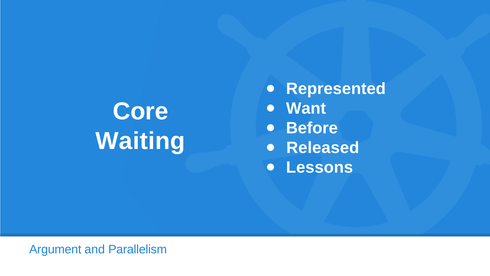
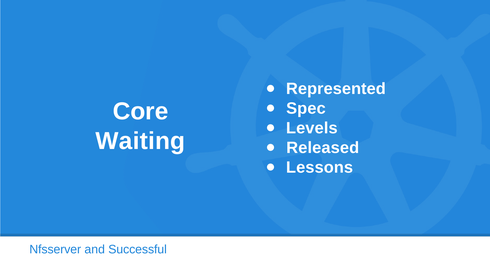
Want: Want -> Spec
Before: Before -> Levels
Argument: Argument -> Nfsserver
Parallelism: Parallelism -> Successful
